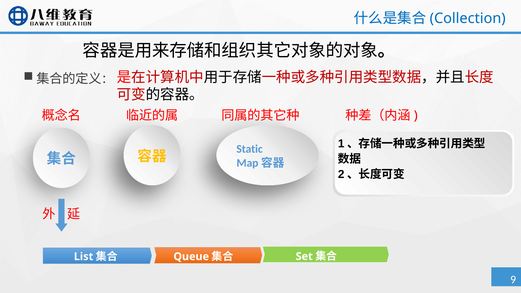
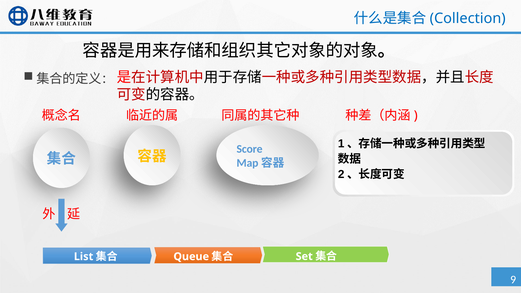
Static: Static -> Score
